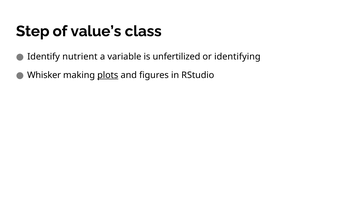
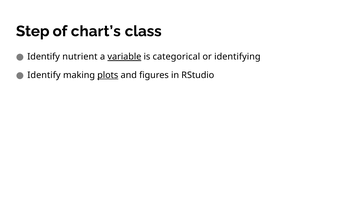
value’s: value’s -> chart’s
variable underline: none -> present
unfertilized: unfertilized -> categorical
Whisker at (44, 75): Whisker -> Identify
